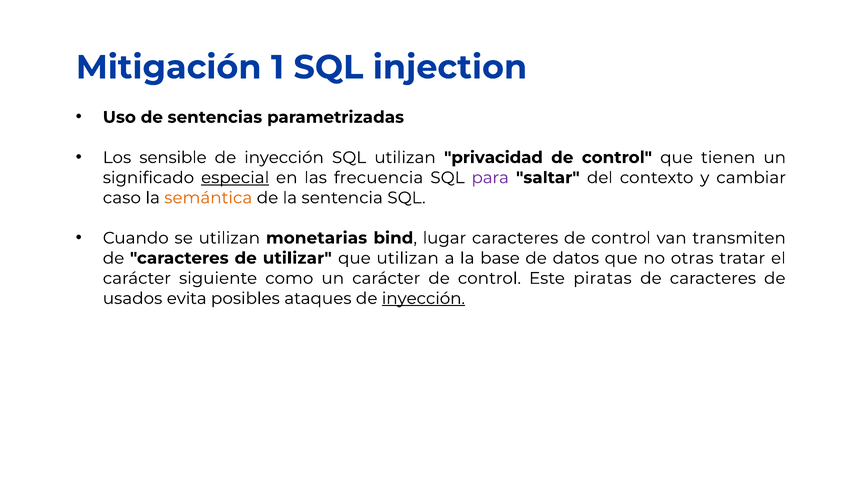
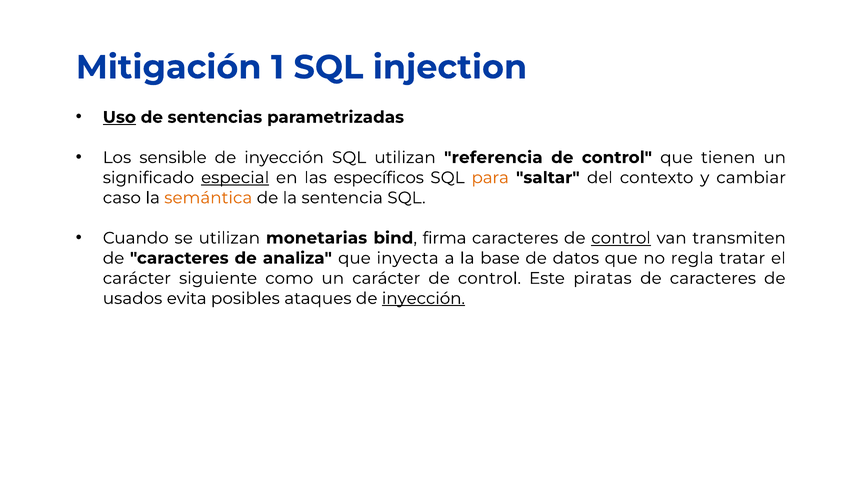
Uso underline: none -> present
privacidad: privacidad -> referencia
frecuencia: frecuencia -> específicos
para colour: purple -> orange
lugar: lugar -> firma
control at (621, 238) underline: none -> present
utilizar: utilizar -> analiza
que utilizan: utilizan -> inyecta
otras: otras -> regla
